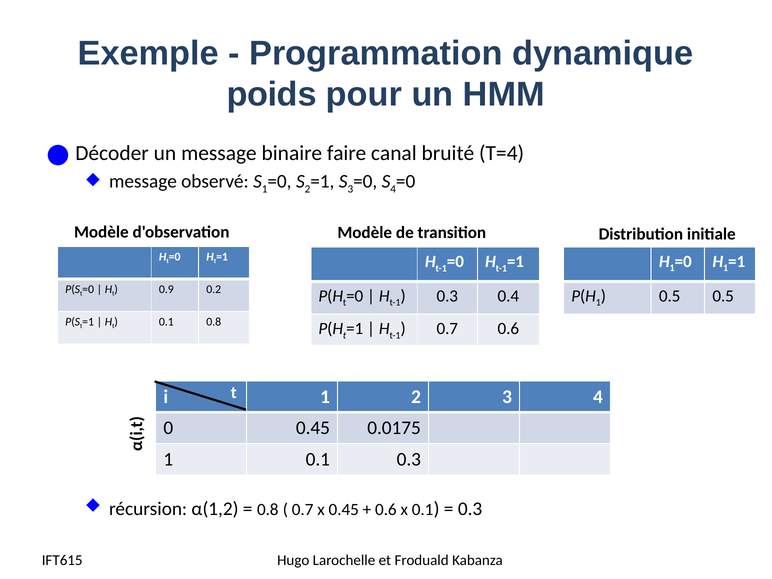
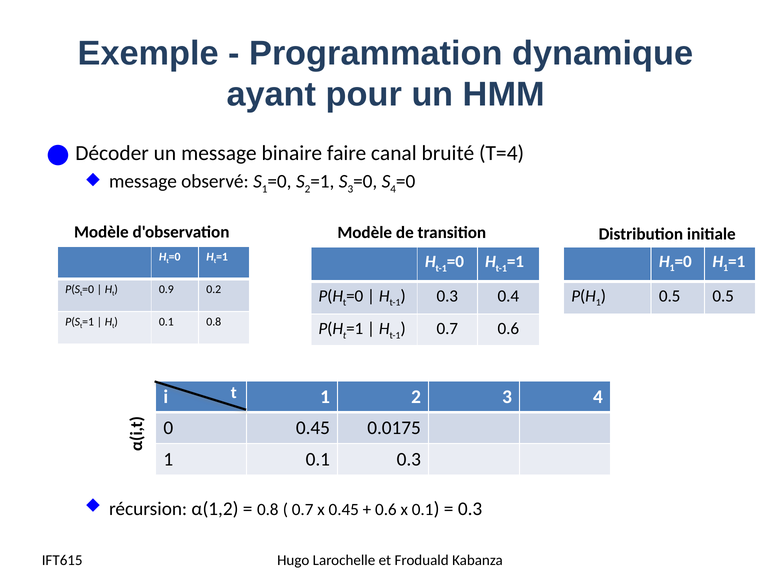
poids: poids -> ayant
